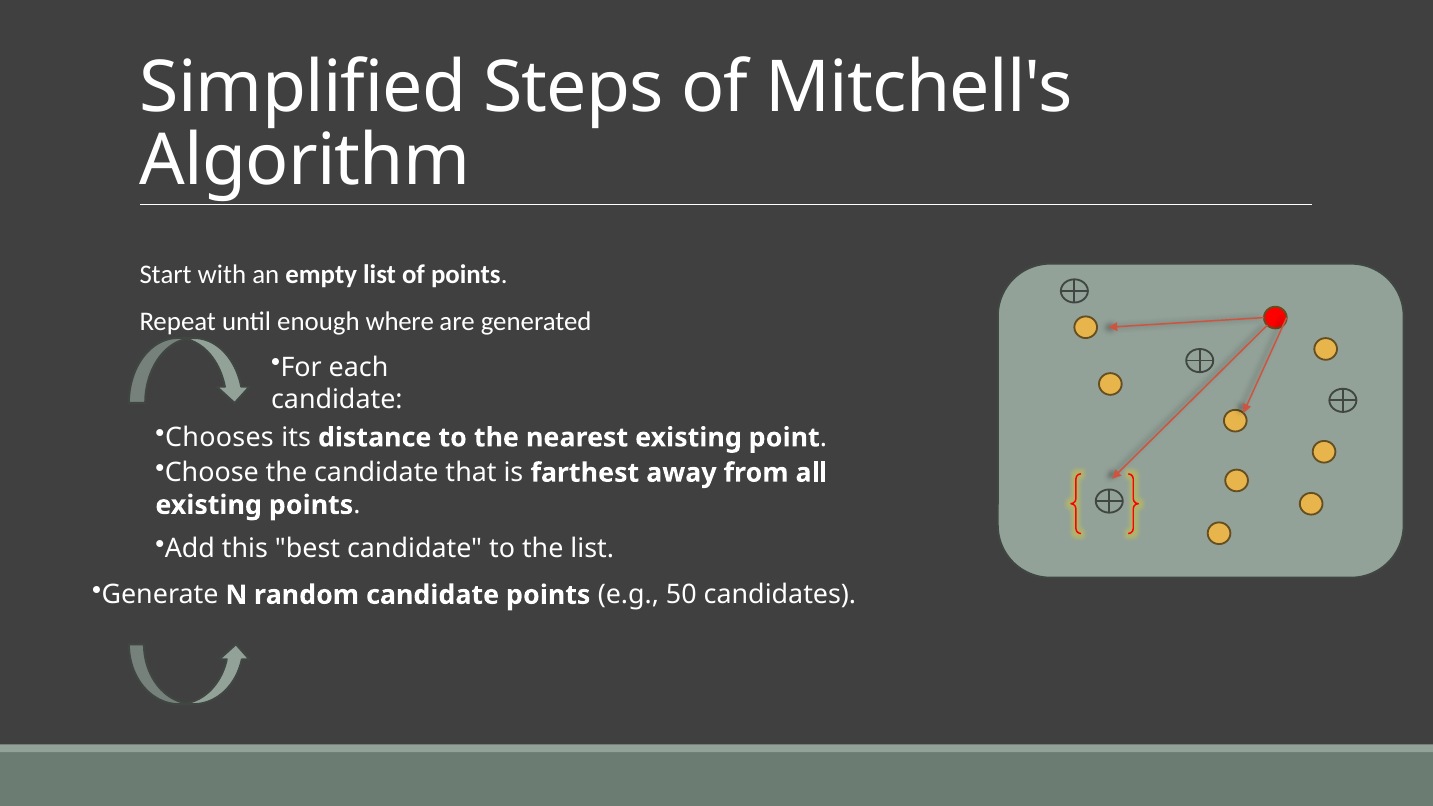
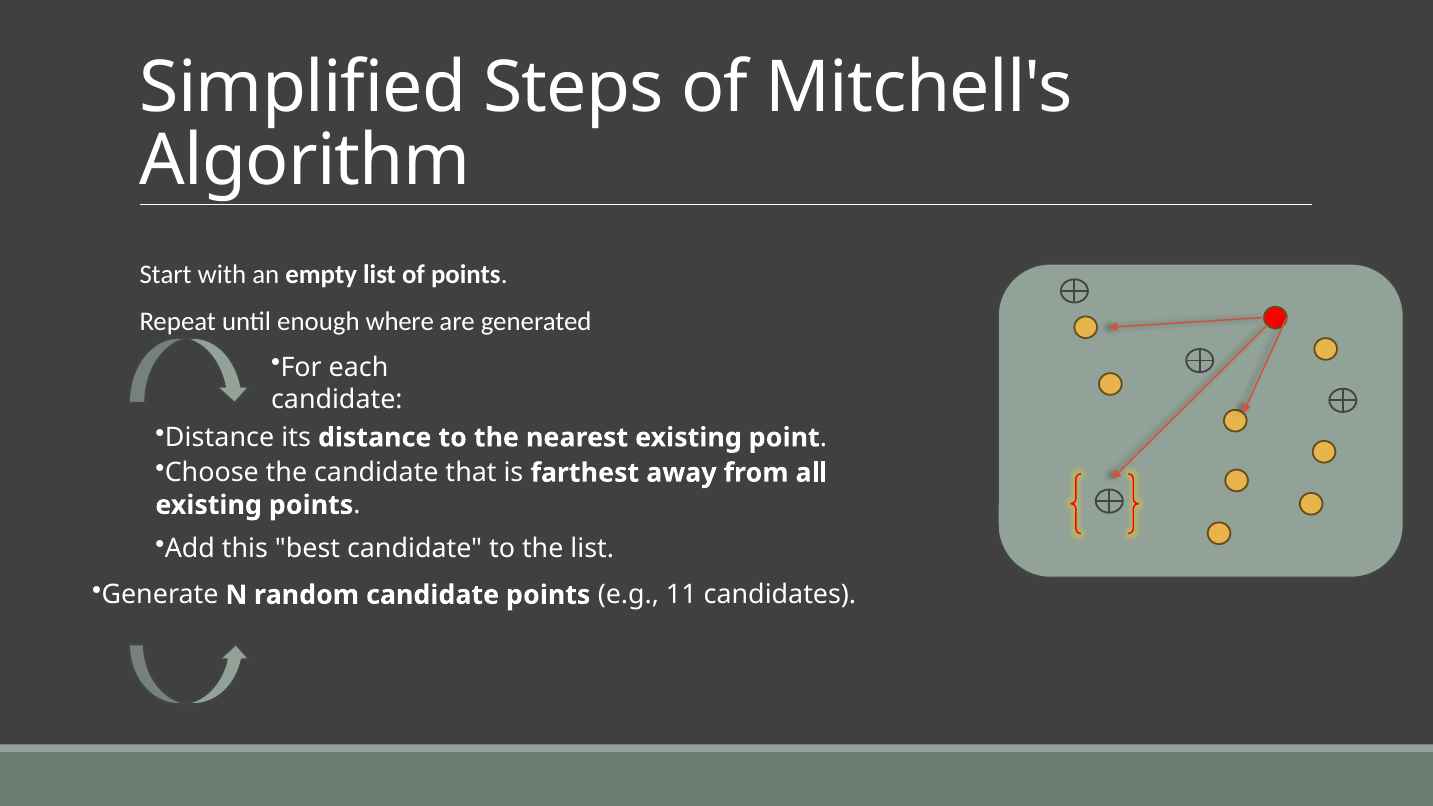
Chooses at (220, 438): Chooses -> Distance
50: 50 -> 11
